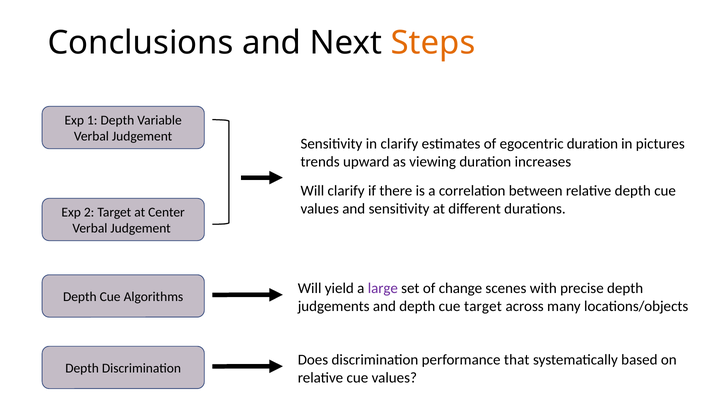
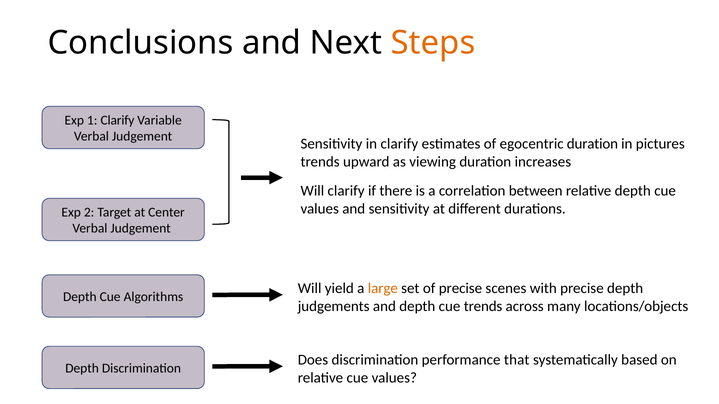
1 Depth: Depth -> Clarify
large colour: purple -> orange
of change: change -> precise
cue target: target -> trends
